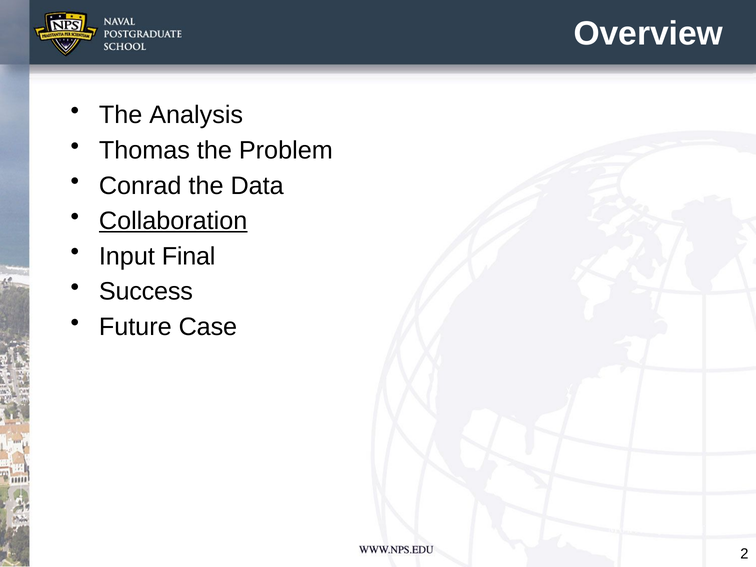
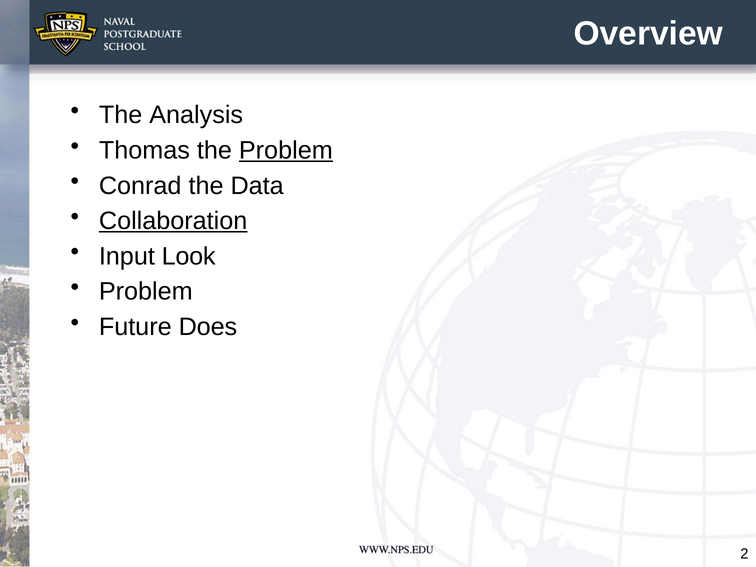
Problem at (286, 150) underline: none -> present
Final: Final -> Look
Success at (146, 292): Success -> Problem
Case: Case -> Does
